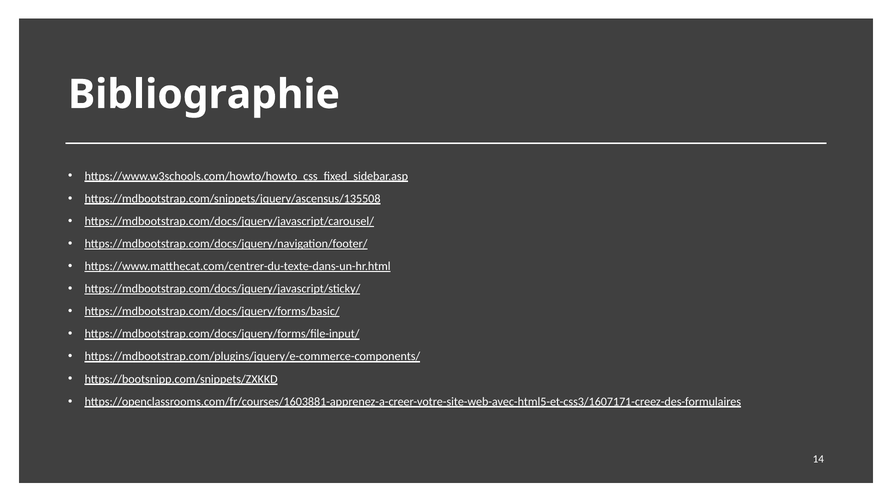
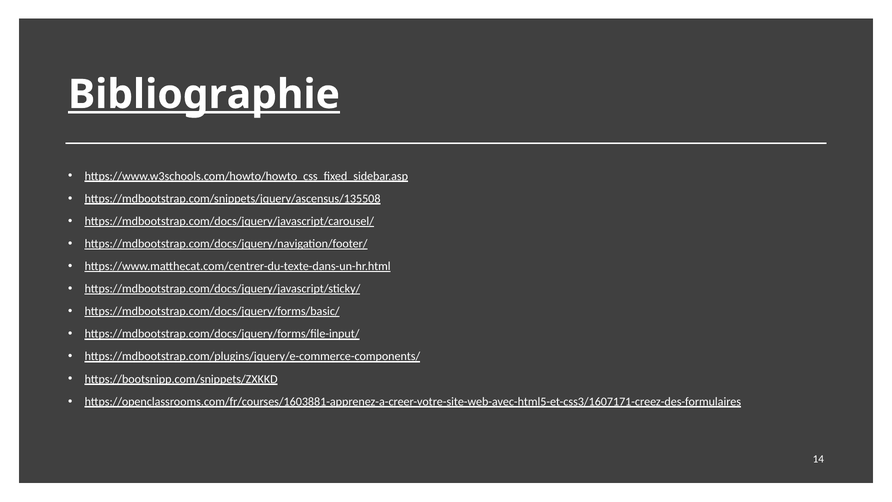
Bibliographie underline: none -> present
